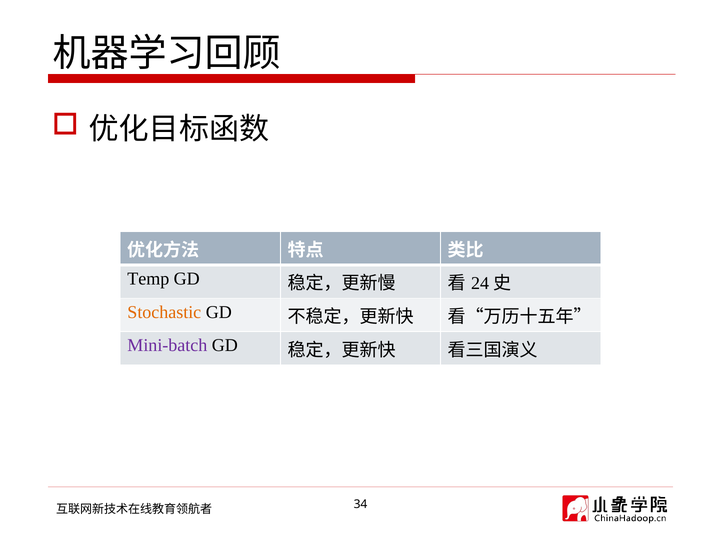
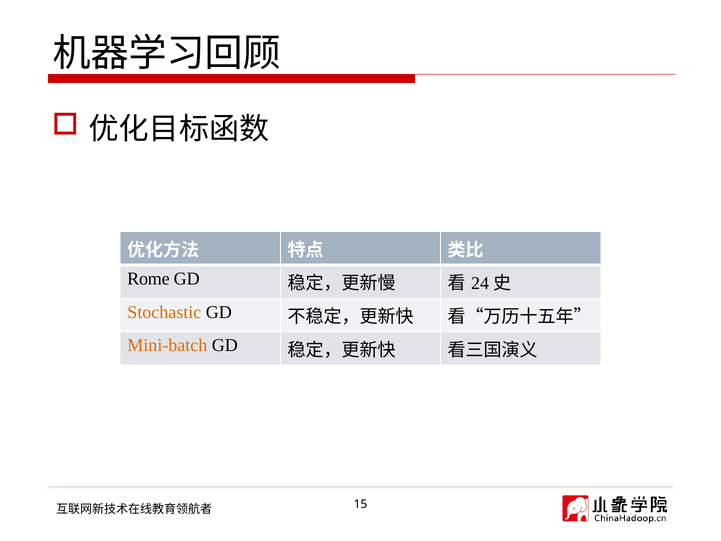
Temp: Temp -> Rome
Mini-batch colour: purple -> orange
34: 34 -> 15
